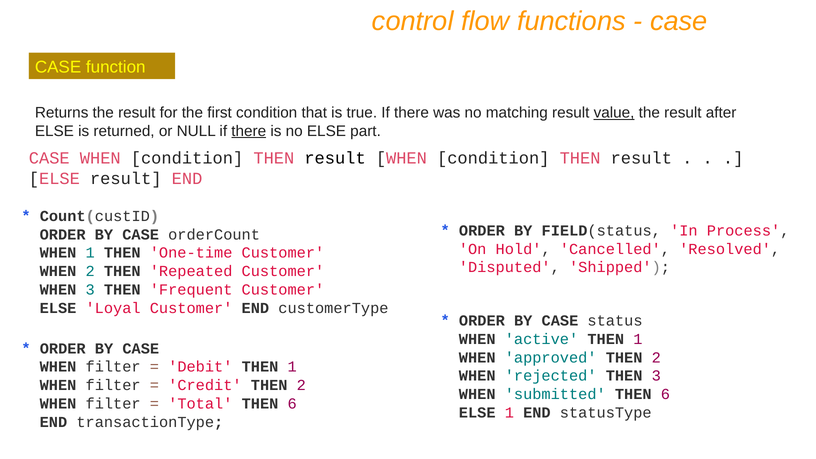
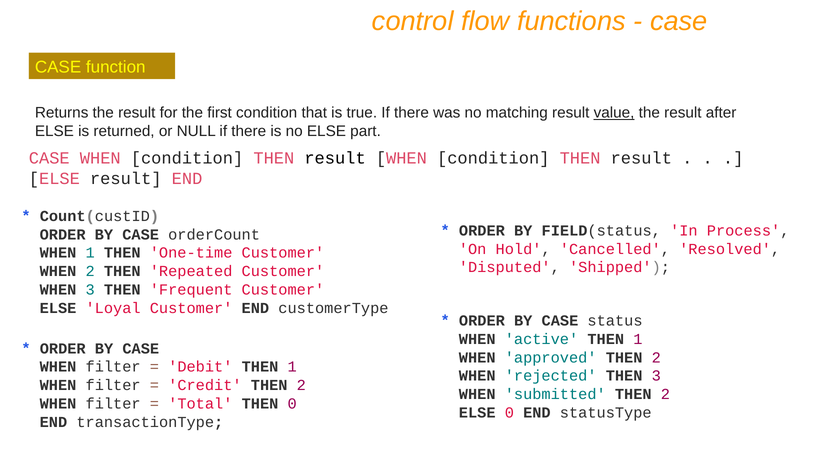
there at (249, 131) underline: present -> none
submitted THEN 6: 6 -> 2
Total THEN 6: 6 -> 0
ELSE 1: 1 -> 0
